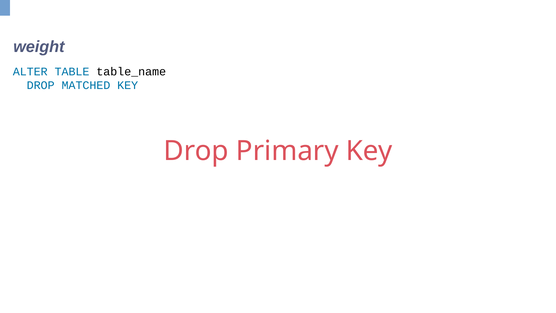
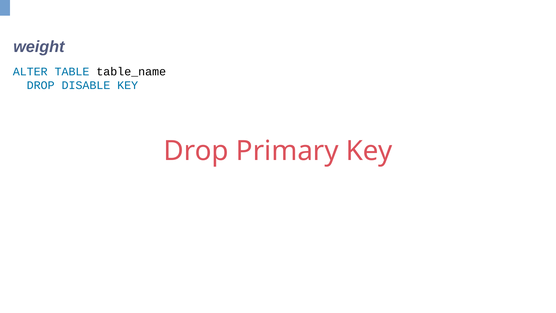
MATCHED: MATCHED -> DISABLE
